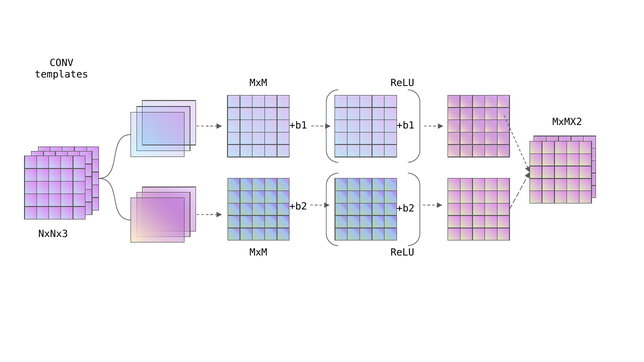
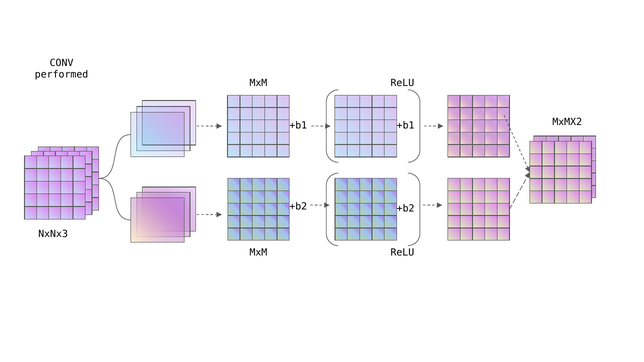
templates: templates -> performed
